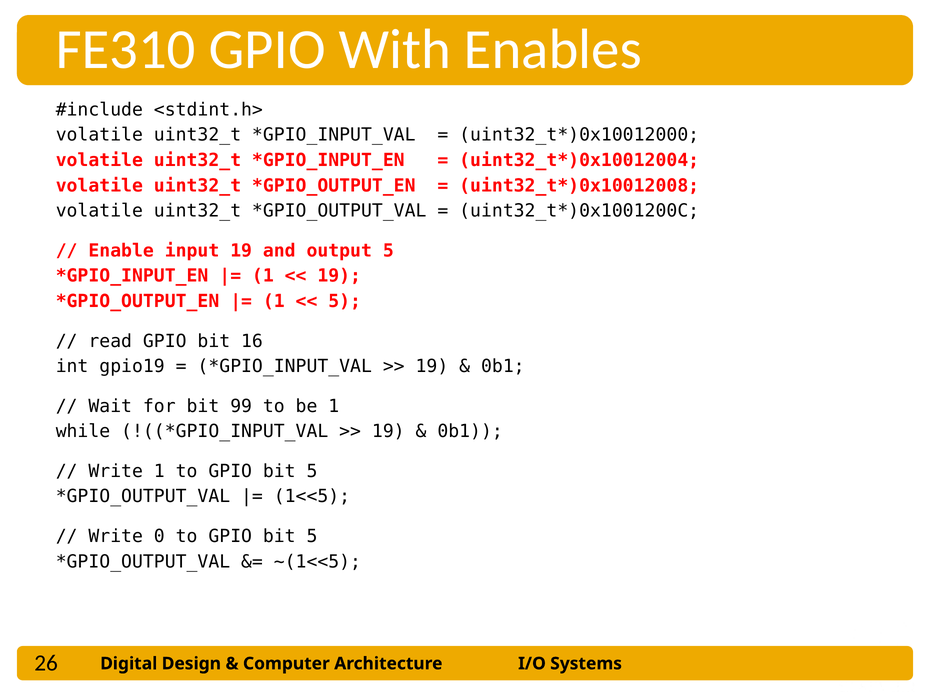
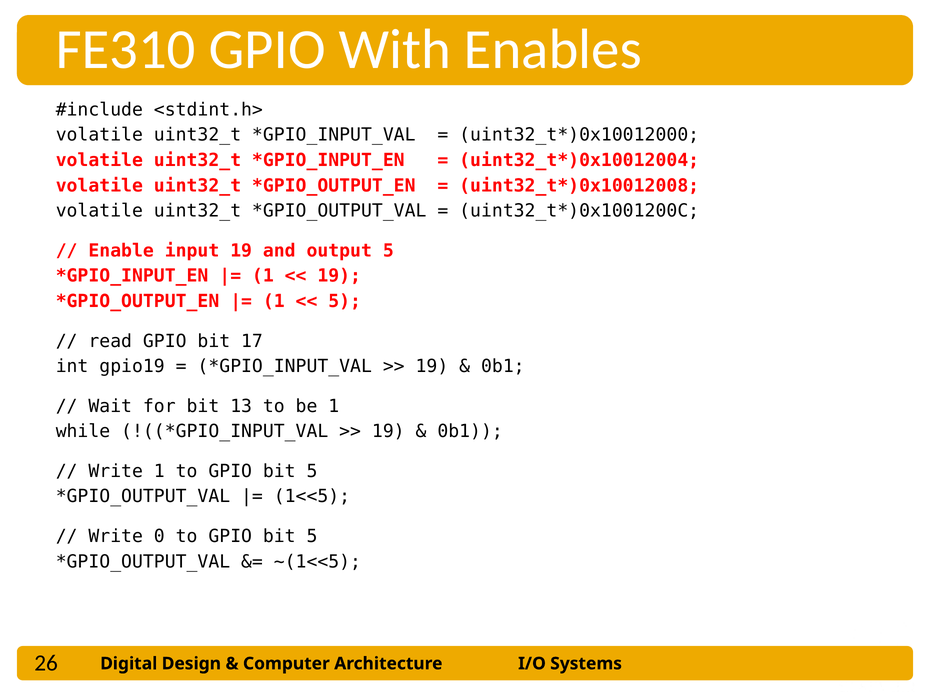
16: 16 -> 17
99: 99 -> 13
